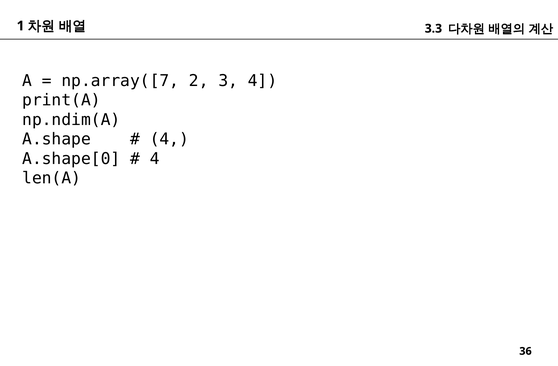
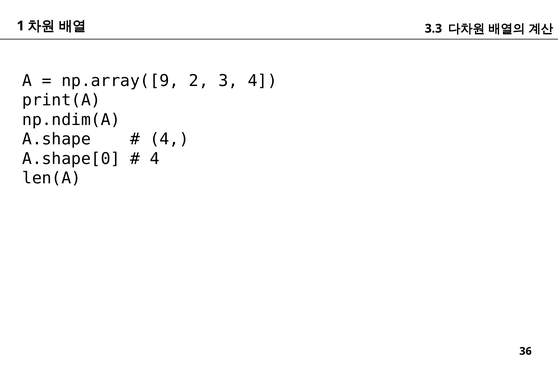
np.array([7: np.array([7 -> np.array([9
